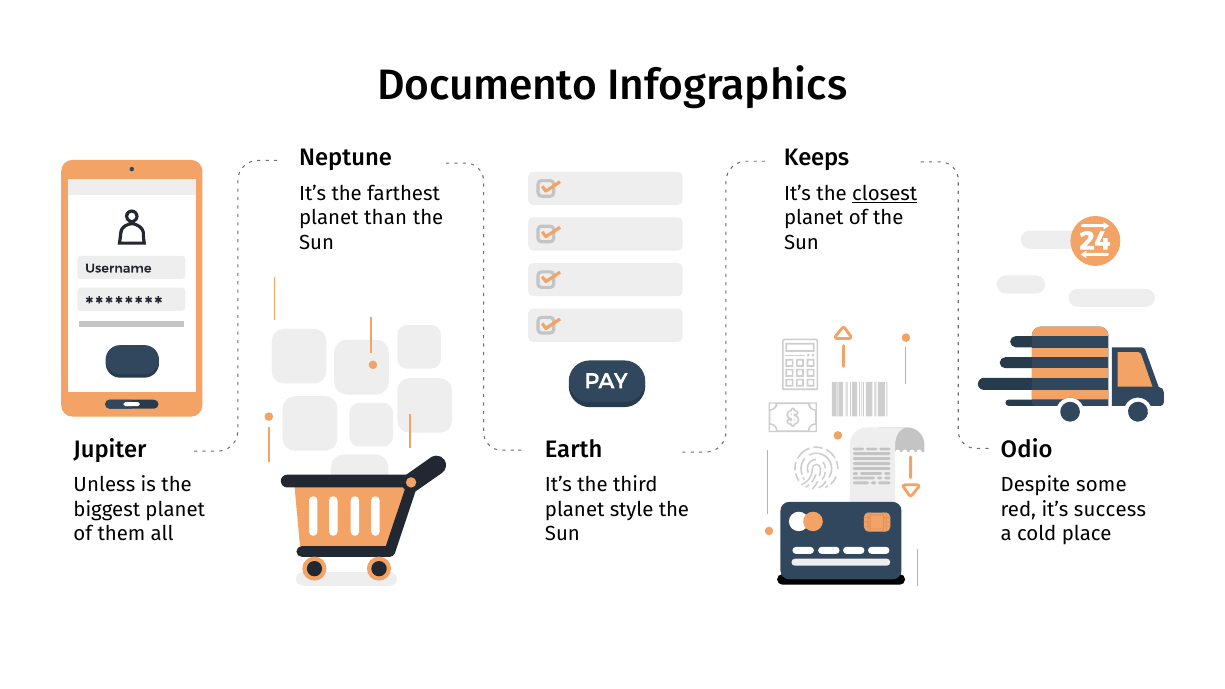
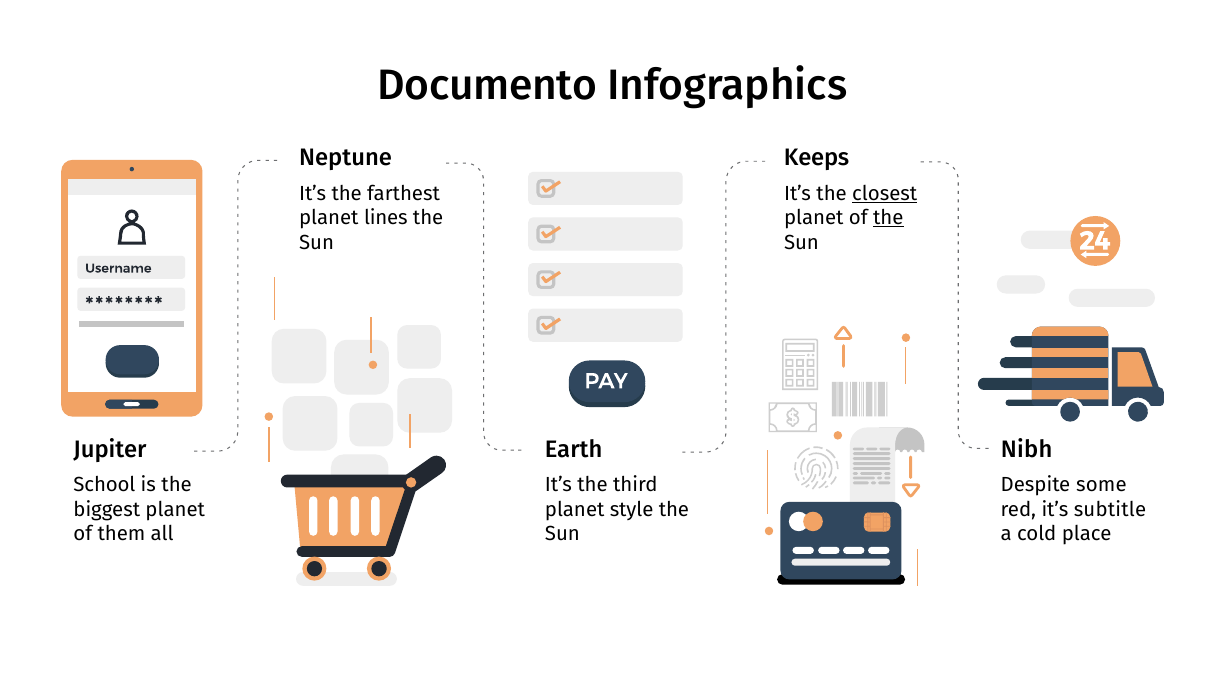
than: than -> lines
the at (888, 218) underline: none -> present
Odio: Odio -> Nibh
Unless: Unless -> School
success: success -> subtitle
